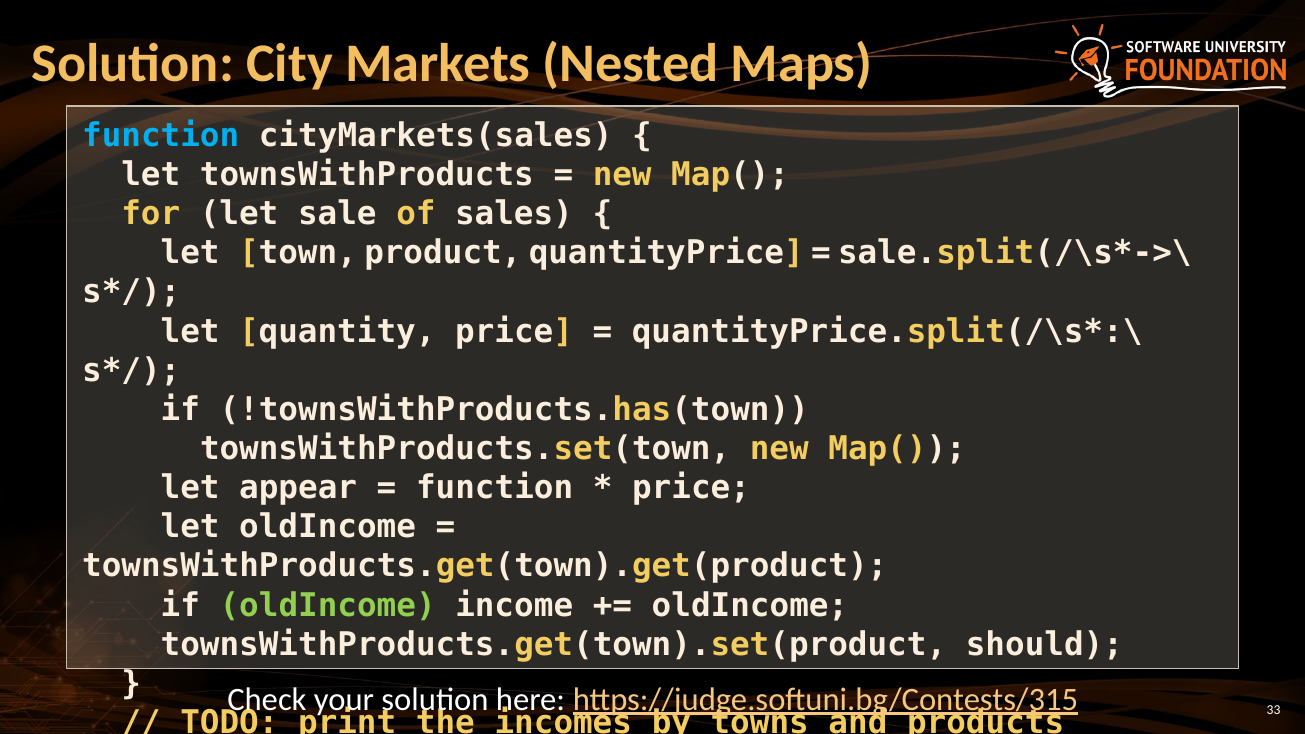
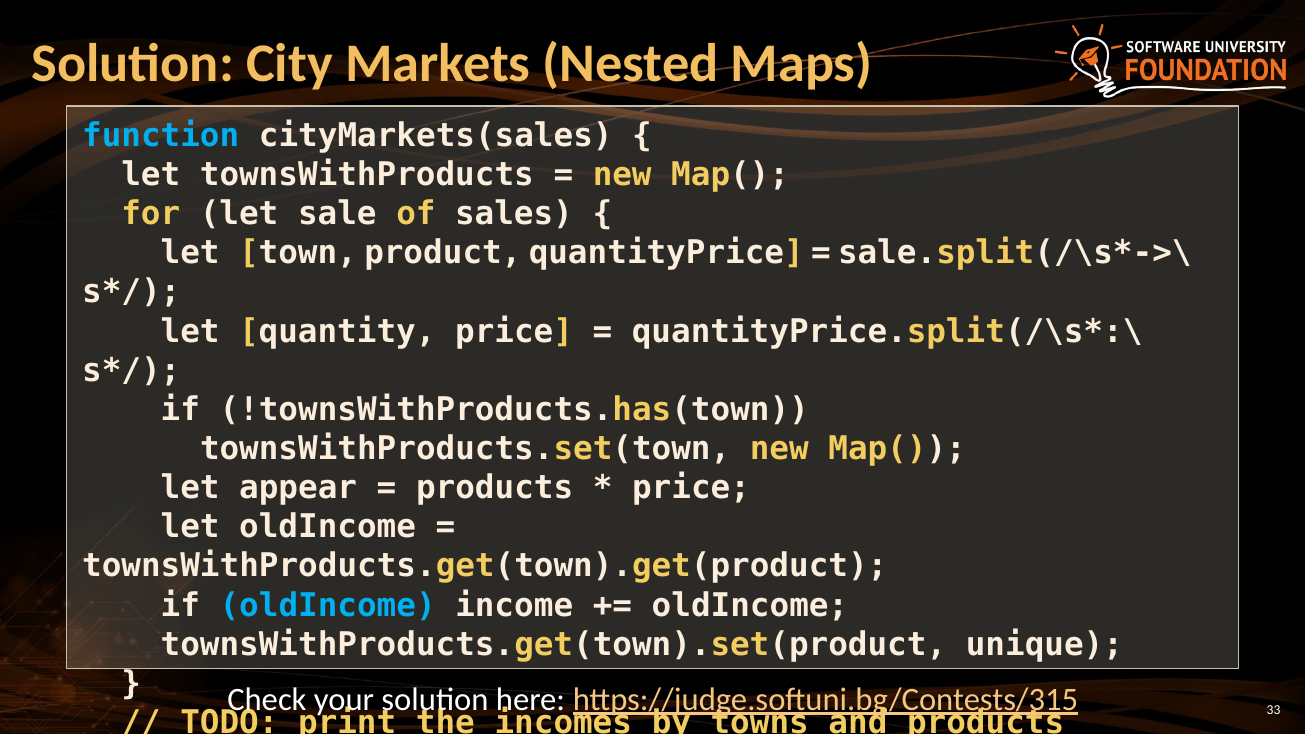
function at (495, 488): function -> products
oldIncome at (328, 606) colour: light green -> light blue
should: should -> unique
